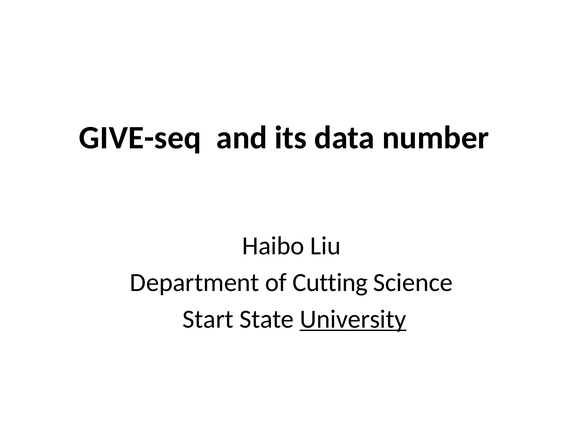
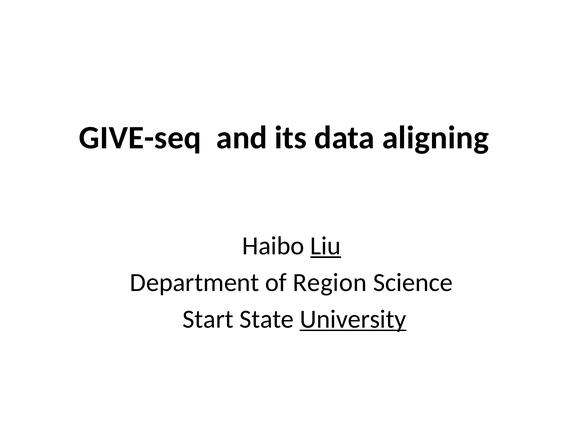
number: number -> aligning
Liu underline: none -> present
Cutting: Cutting -> Region
